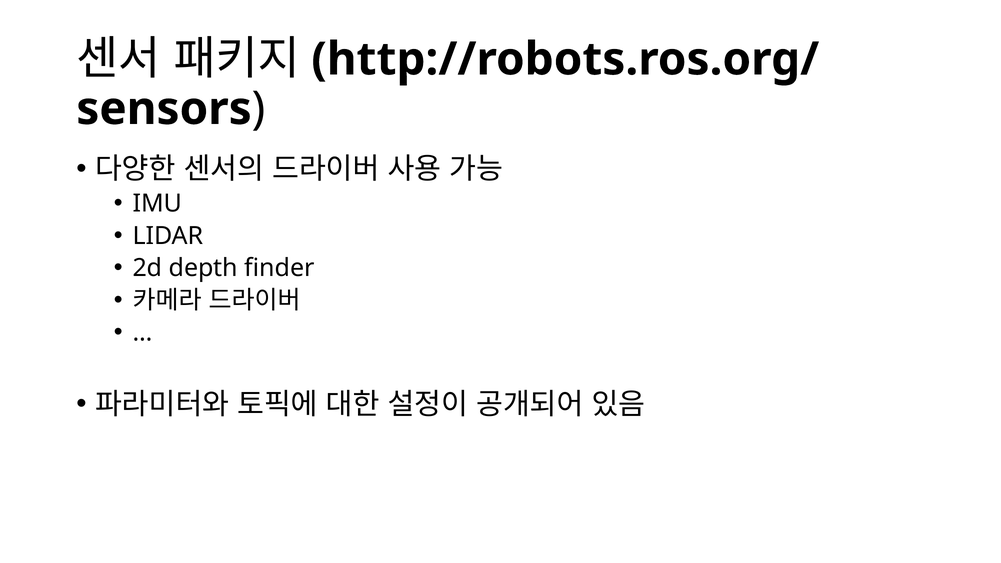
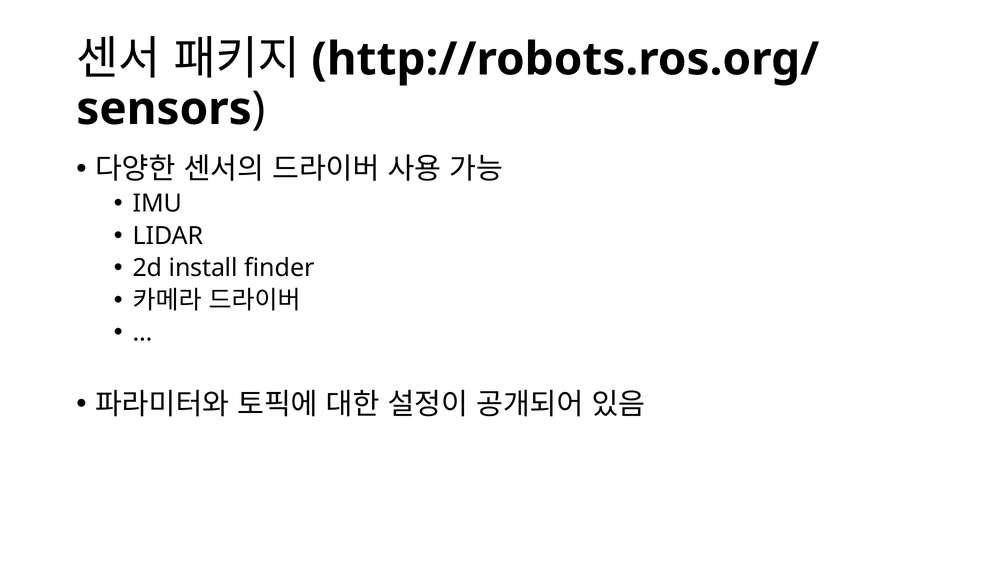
depth: depth -> install
